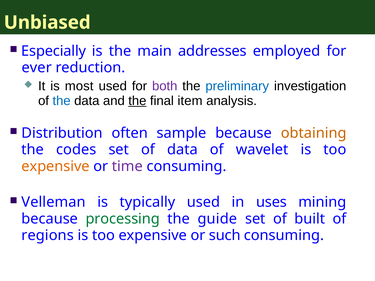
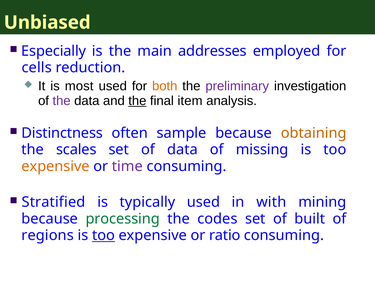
ever: ever -> cells
both colour: purple -> orange
preliminary colour: blue -> purple
the at (62, 101) colour: blue -> purple
Distribution: Distribution -> Distinctness
codes: codes -> scales
wavelet: wavelet -> missing
Velleman: Velleman -> Stratified
uses: uses -> with
guide: guide -> codes
too at (104, 236) underline: none -> present
such: such -> ratio
